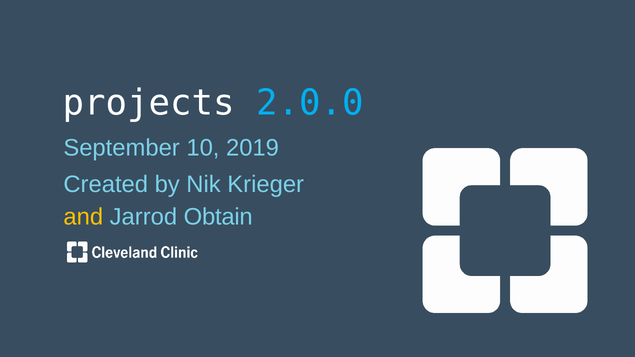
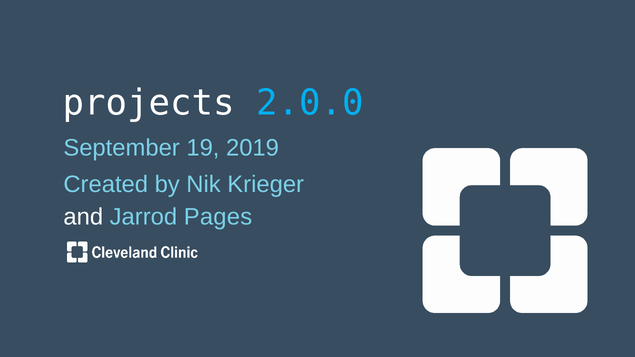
10: 10 -> 19
and colour: yellow -> white
Obtain: Obtain -> Pages
